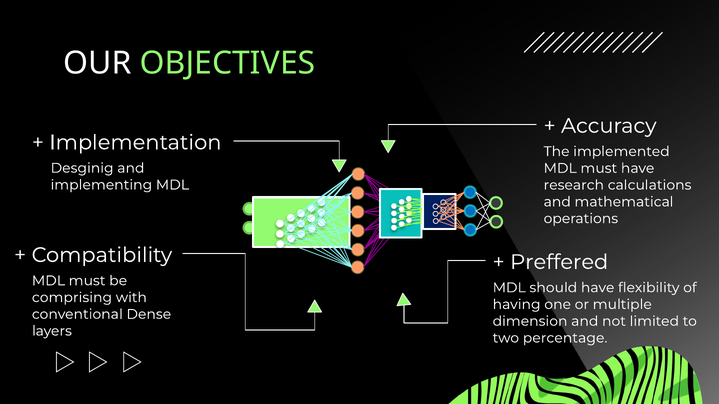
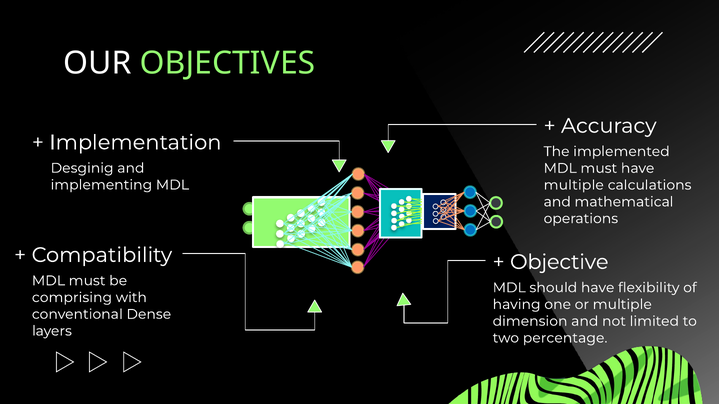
research at (574, 185): research -> multiple
Preffered: Preffered -> Objective
